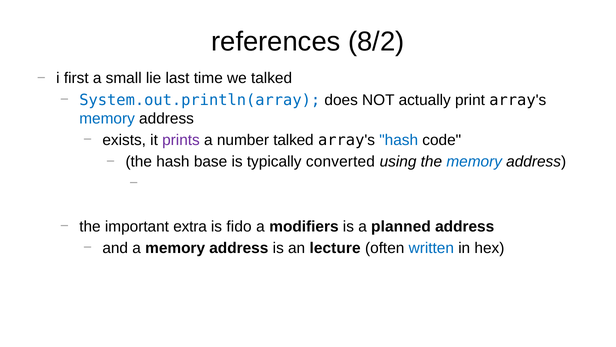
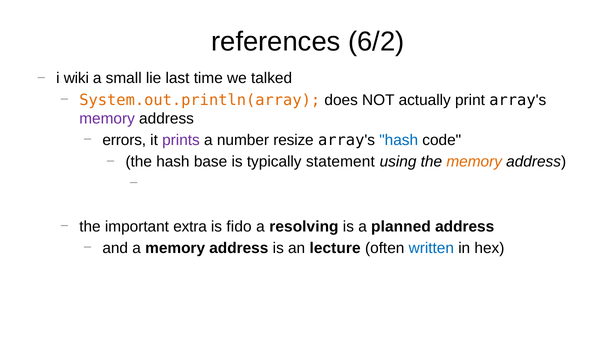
8/2: 8/2 -> 6/2
first: first -> wiki
System.out.println(array colour: blue -> orange
memory at (107, 118) colour: blue -> purple
exists: exists -> errors
number talked: talked -> resize
converted: converted -> statement
memory at (474, 161) colour: blue -> orange
modifiers: modifiers -> resolving
